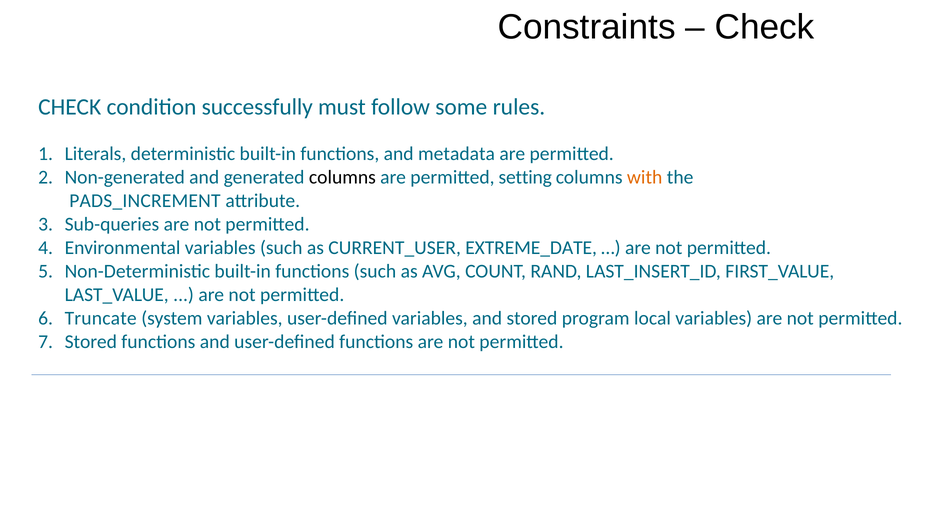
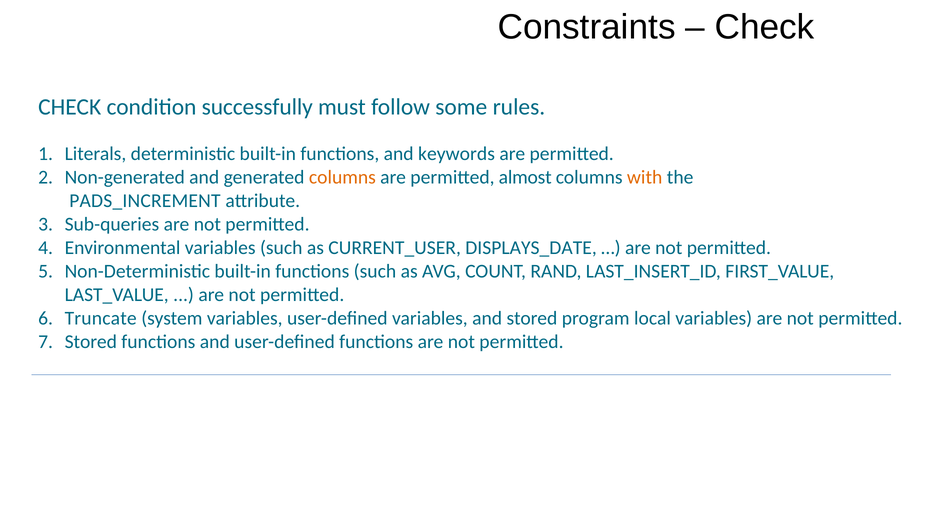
metadata: metadata -> keywords
columns at (342, 177) colour: black -> orange
setting: setting -> almost
EXTREME_DATE: EXTREME_DATE -> DISPLAYS_DATE
